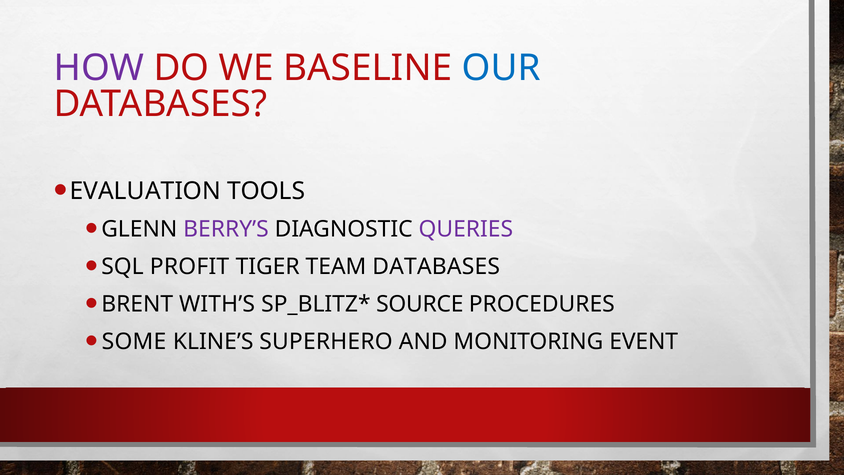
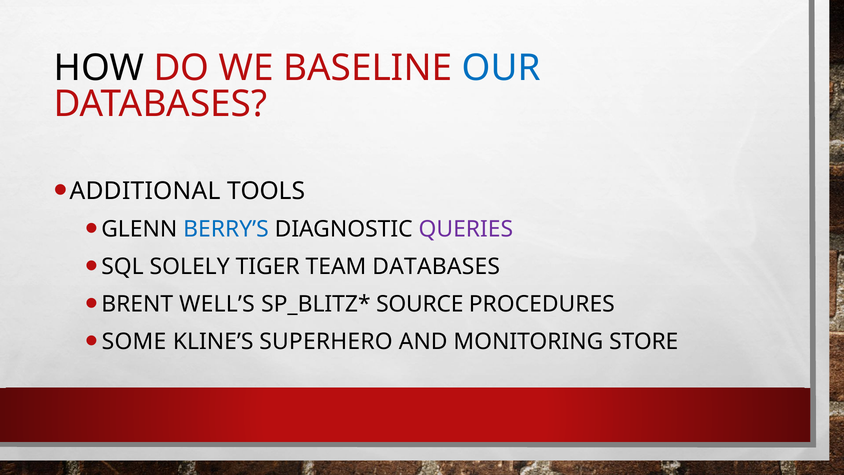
HOW colour: purple -> black
EVALUATION: EVALUATION -> ADDITIONAL
BERRY’S colour: purple -> blue
PROFIT: PROFIT -> SOLELY
WITH’S: WITH’S -> WELL’S
EVENT: EVENT -> STORE
